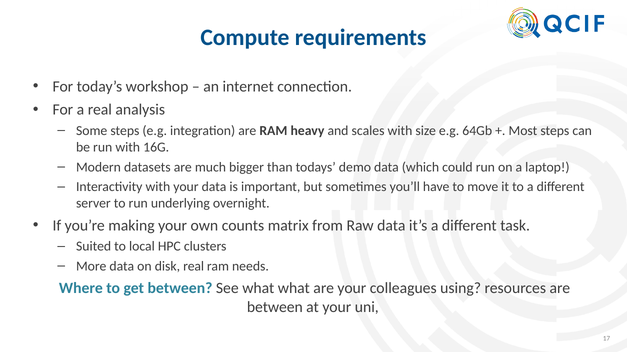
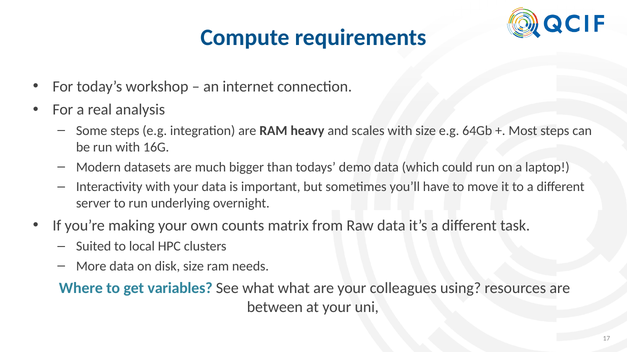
disk real: real -> size
get between: between -> variables
